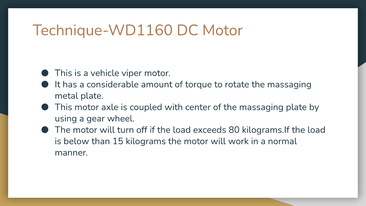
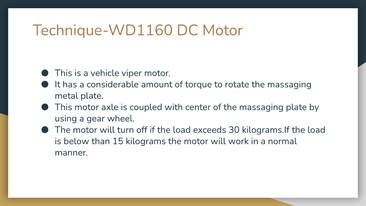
80: 80 -> 30
